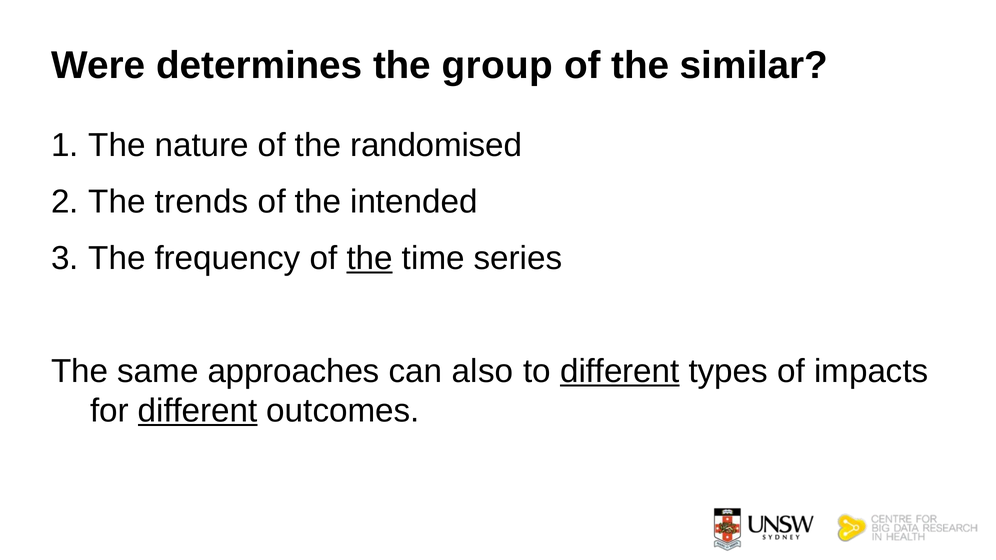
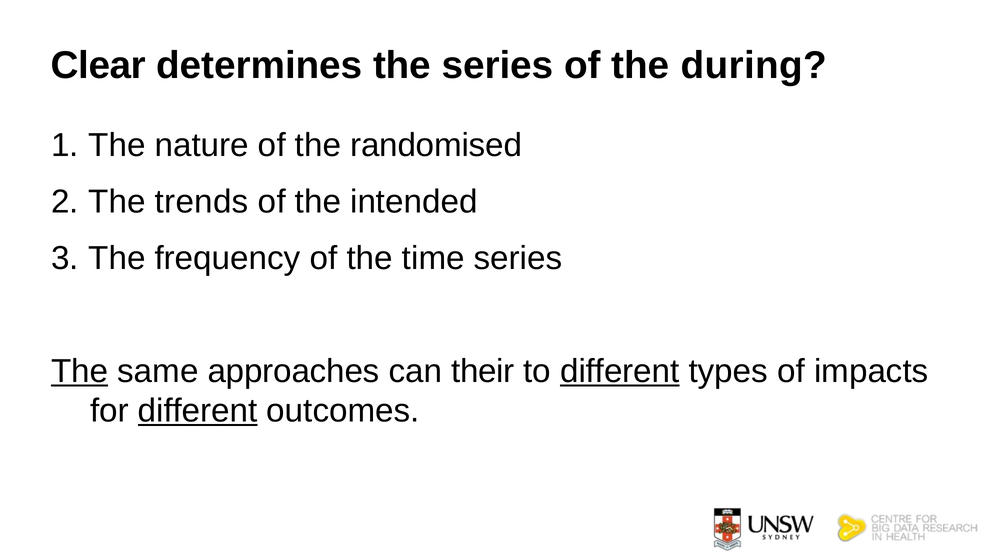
Were: Were -> Clear
the group: group -> series
similar: similar -> during
the at (370, 258) underline: present -> none
The at (80, 371) underline: none -> present
also: also -> their
